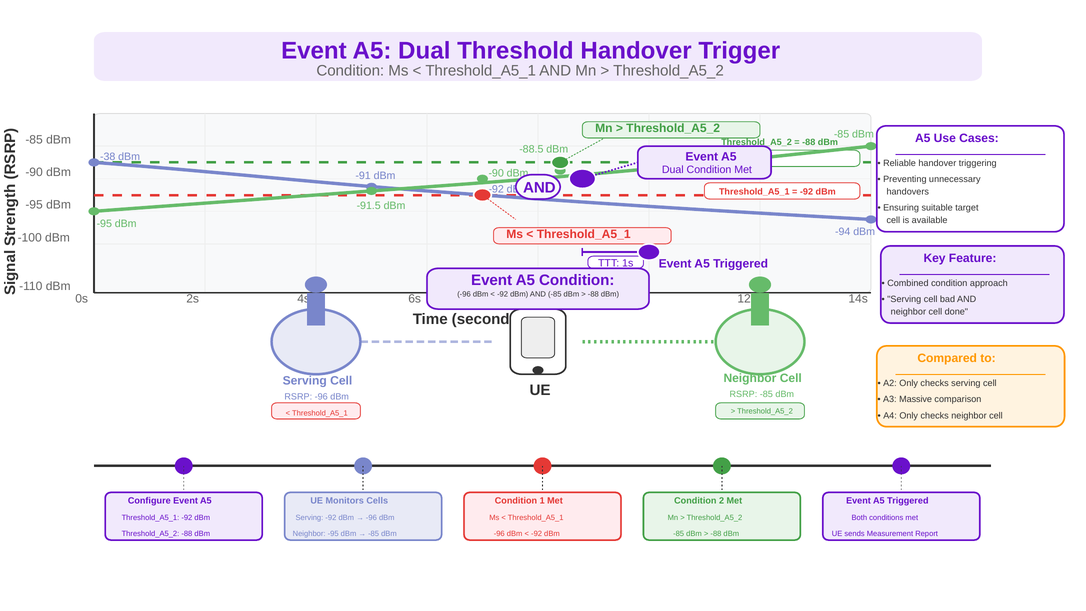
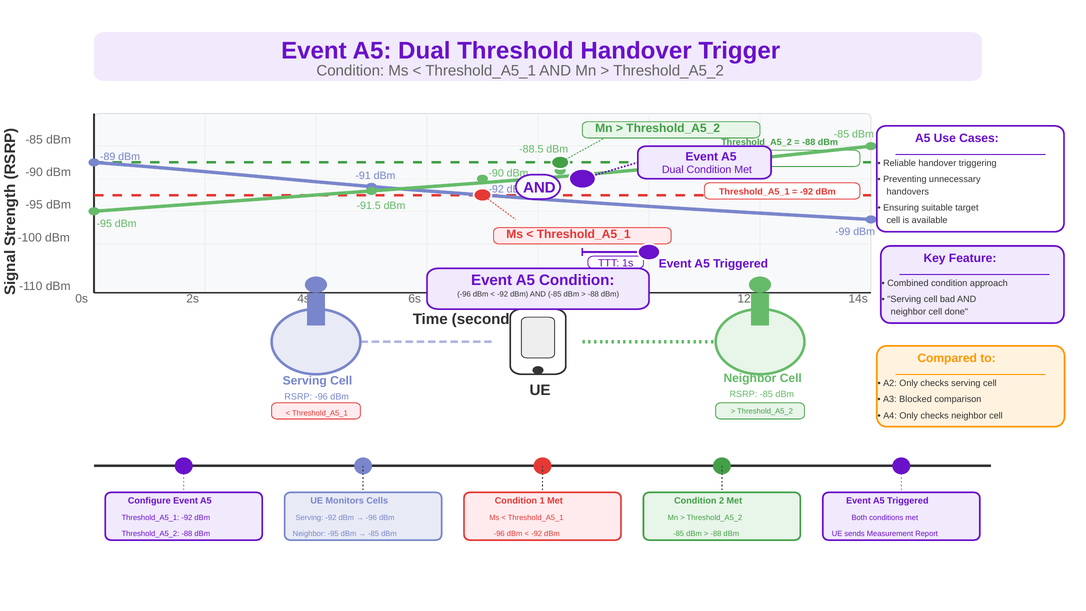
-38: -38 -> -89
-94: -94 -> -99
Massive: Massive -> Blocked
